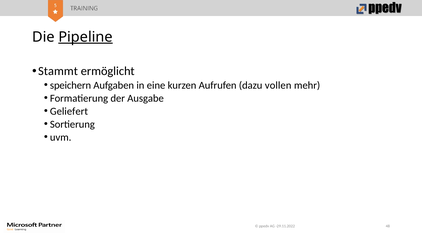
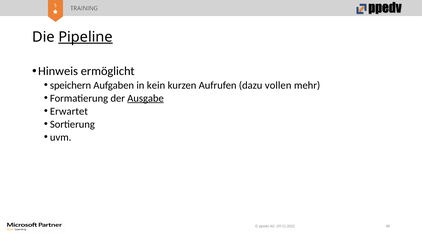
Stammt: Stammt -> Hinweis
eine: eine -> kein
Ausgabe underline: none -> present
Geliefert: Geliefert -> Erwartet
